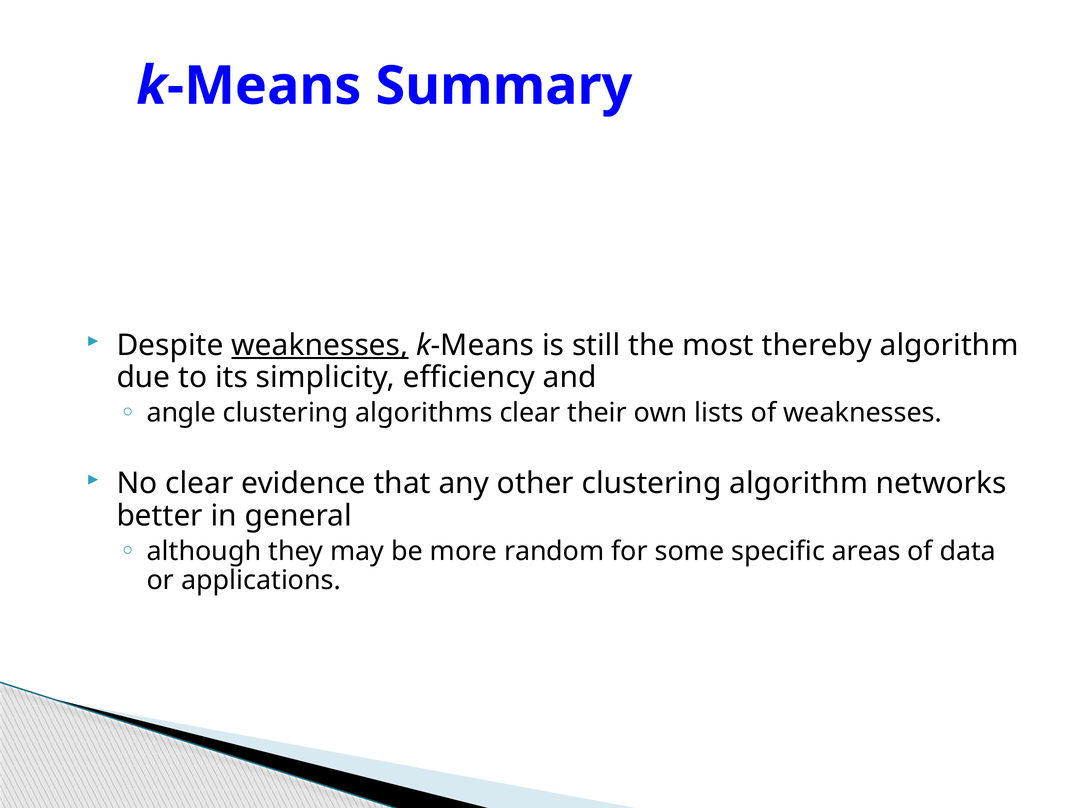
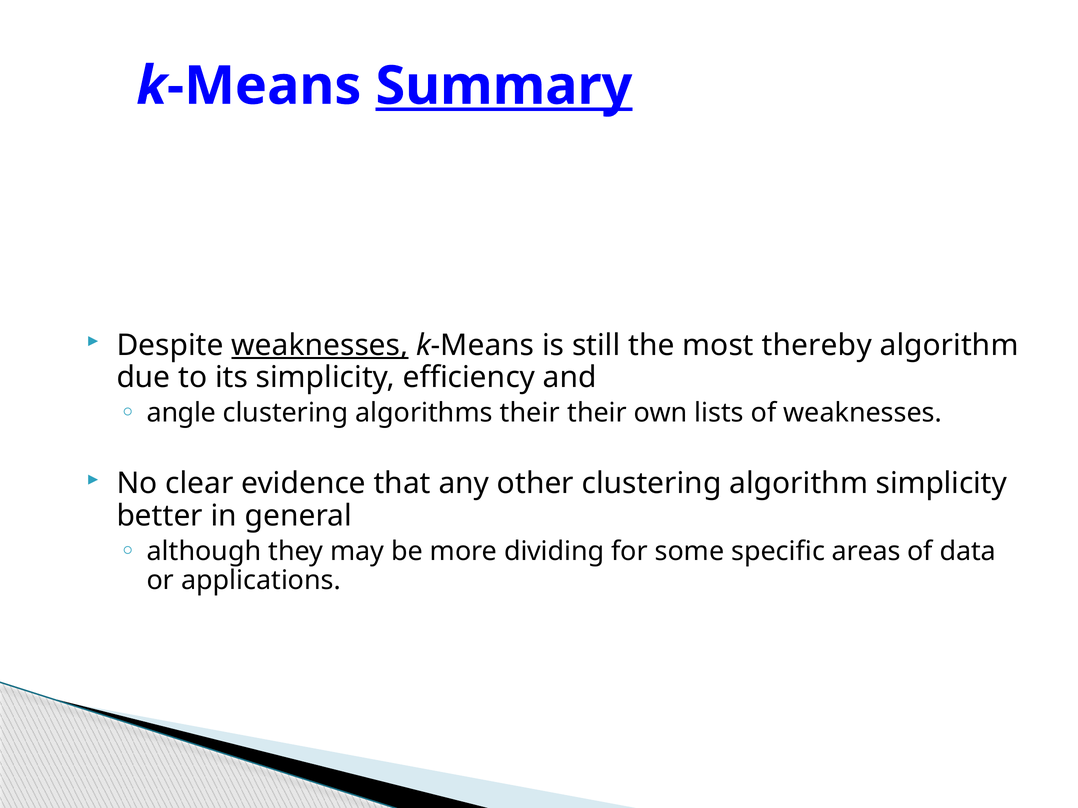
Summary underline: none -> present
algorithms clear: clear -> their
algorithm networks: networks -> simplicity
random: random -> dividing
